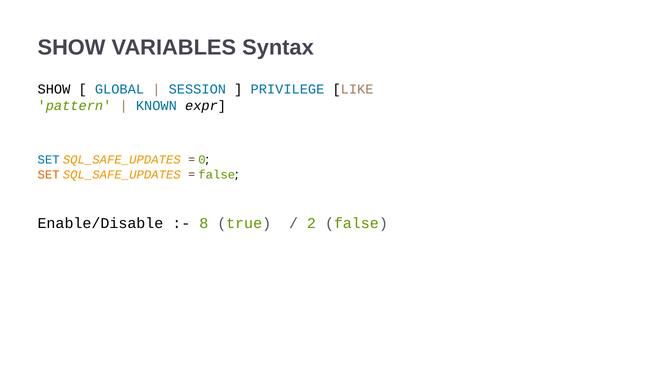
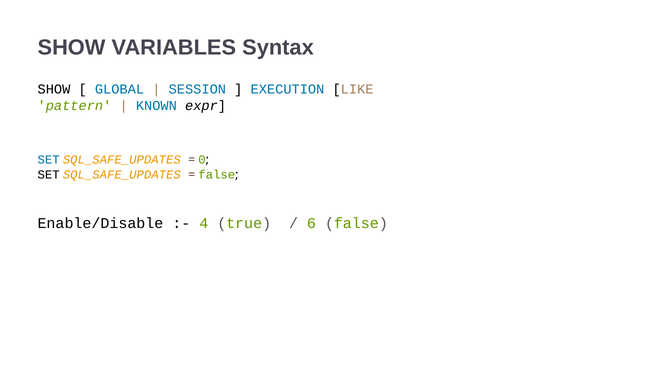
PRIVILEGE: PRIVILEGE -> EXECUTION
SET at (49, 175) colour: orange -> black
8: 8 -> 4
2: 2 -> 6
